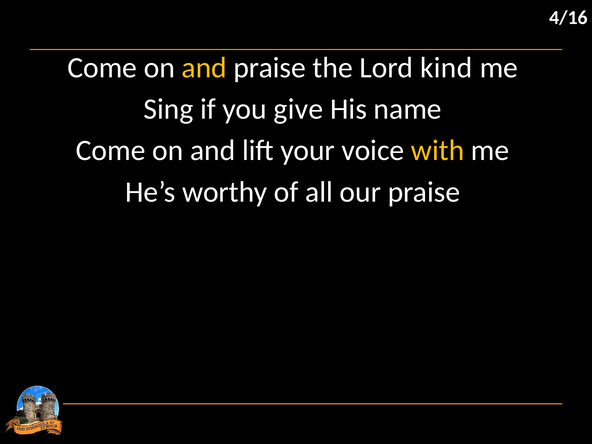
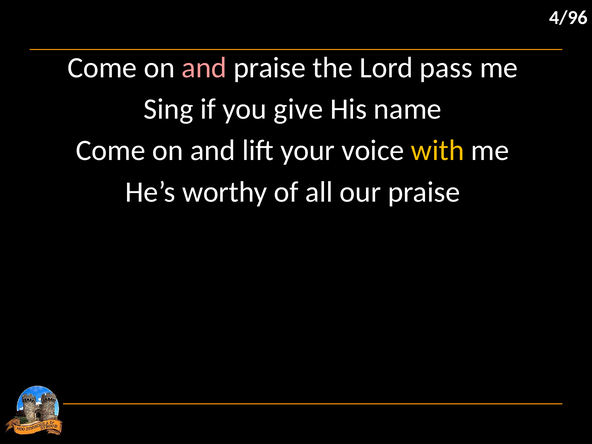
4/16: 4/16 -> 4/96
and at (204, 68) colour: yellow -> pink
kind: kind -> pass
